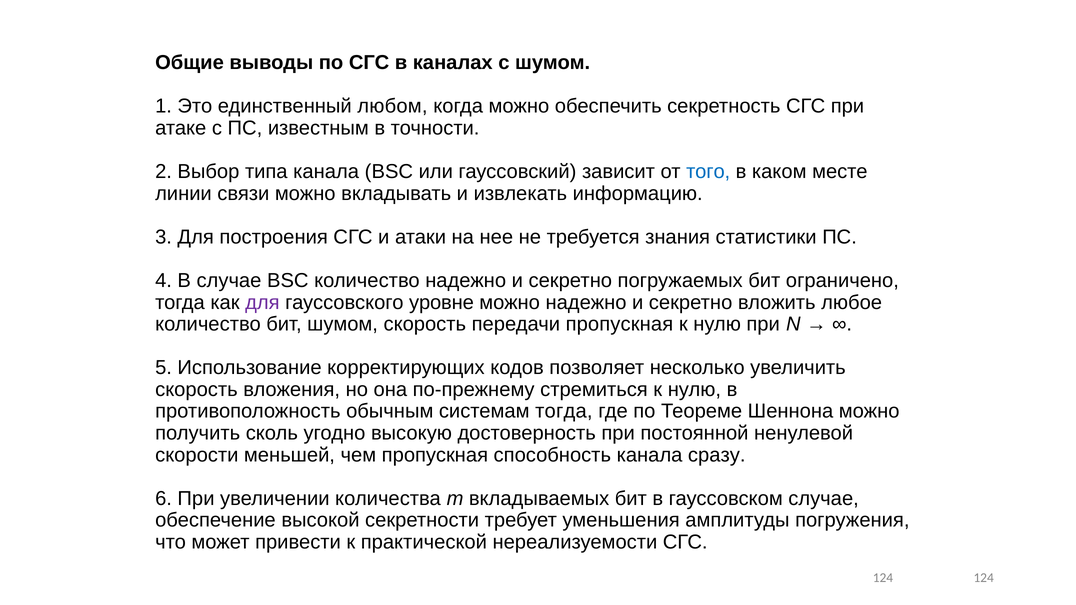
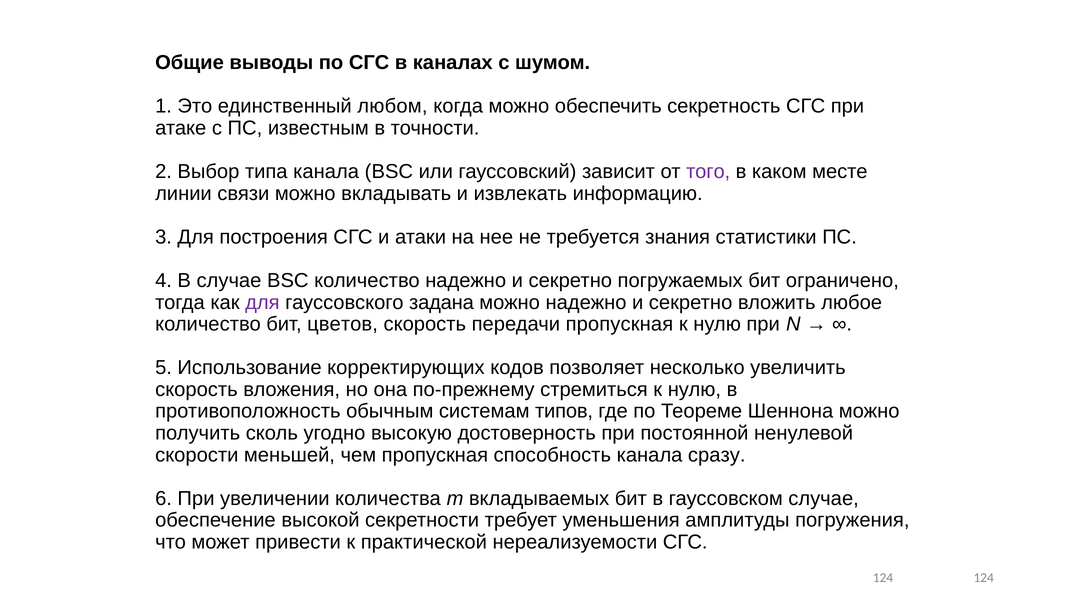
того colour: blue -> purple
уровне: уровне -> задана
бит шумом: шумом -> цветов
системам тогда: тогда -> типов
